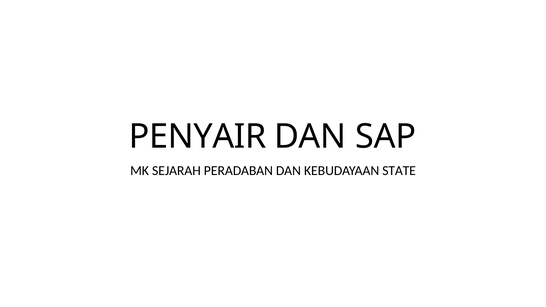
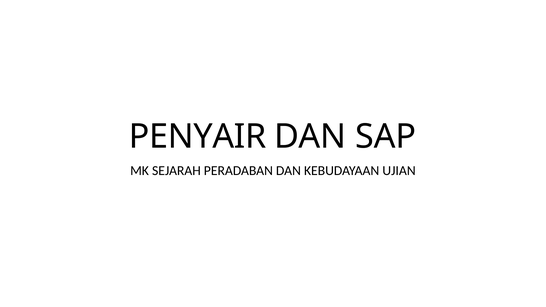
STATE: STATE -> UJIAN
